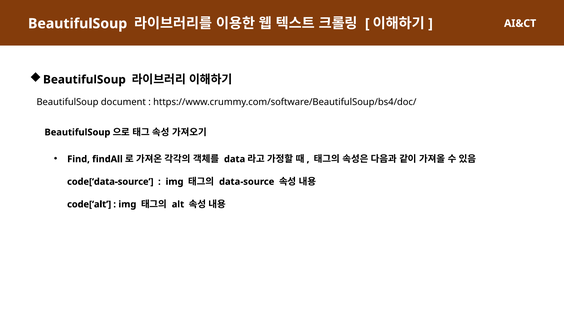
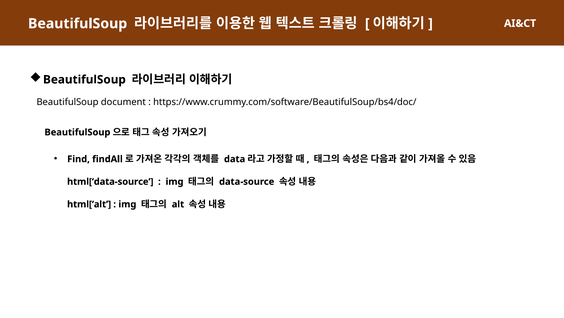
code[‘data-source: code[‘data-source -> html[‘data-source
code[‘alt: code[‘alt -> html[‘alt
